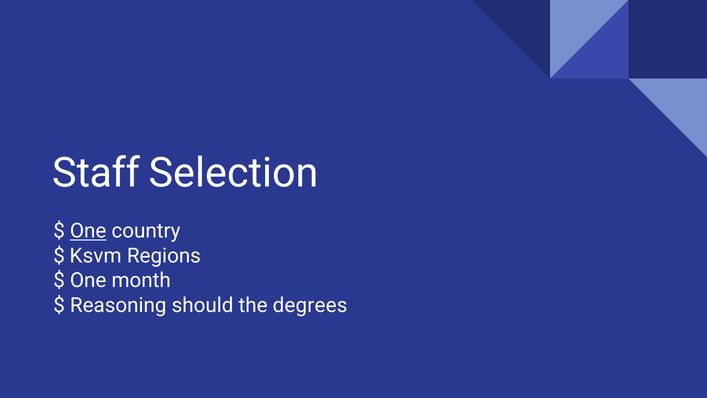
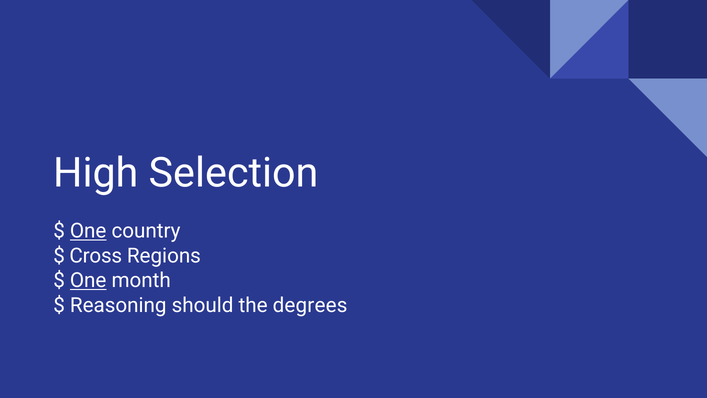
Staff: Staff -> High
Ksvm: Ksvm -> Cross
One at (88, 280) underline: none -> present
